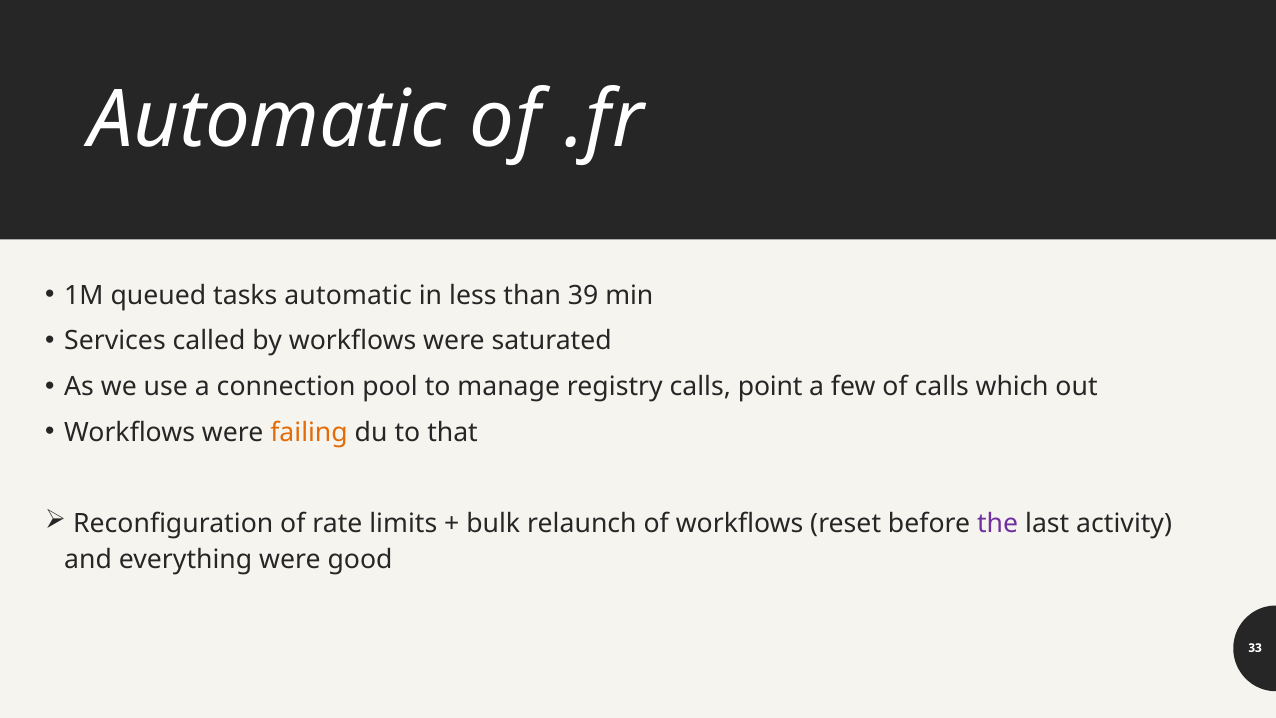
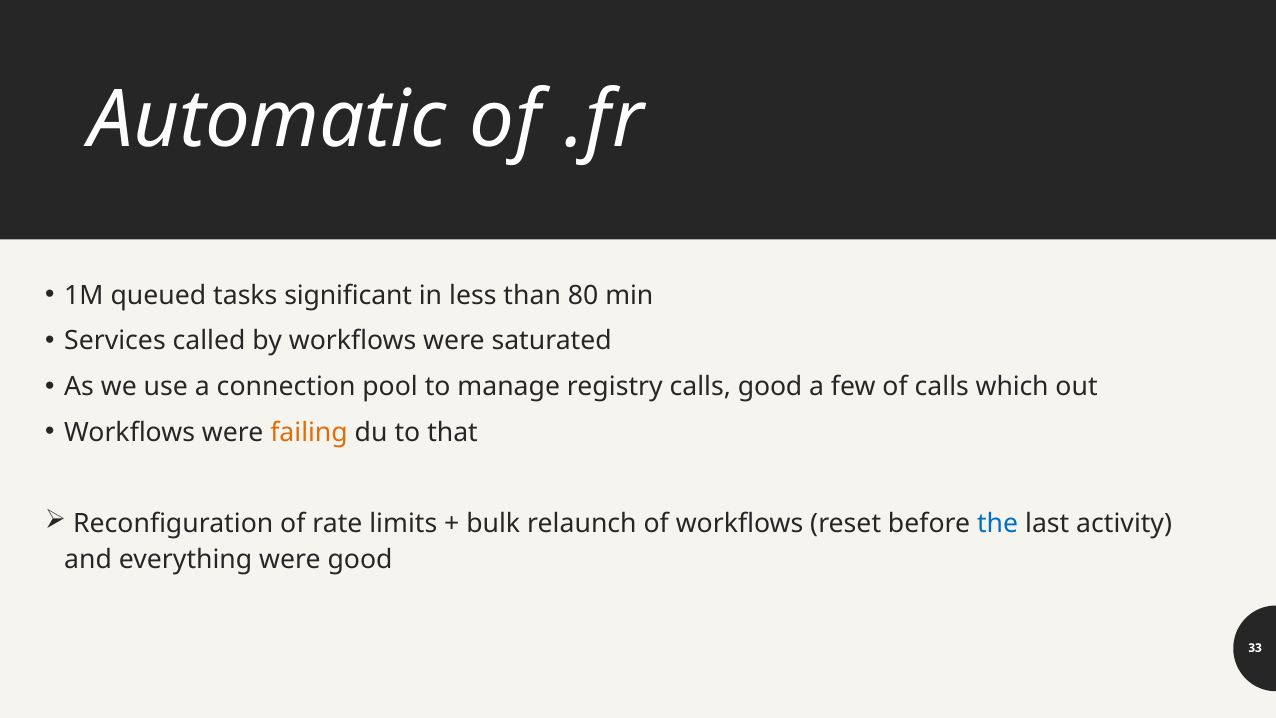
tasks automatic: automatic -> significant
39: 39 -> 80
calls point: point -> good
the colour: purple -> blue
